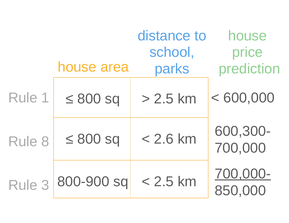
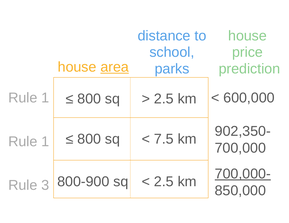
area underline: none -> present
600,300-: 600,300- -> 902,350-
2.6: 2.6 -> 7.5
8 at (45, 142): 8 -> 1
